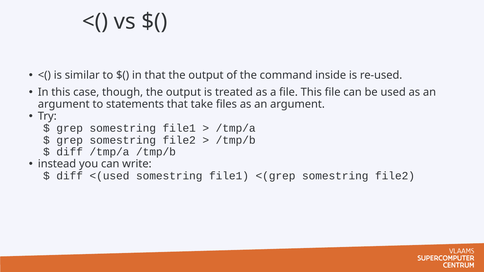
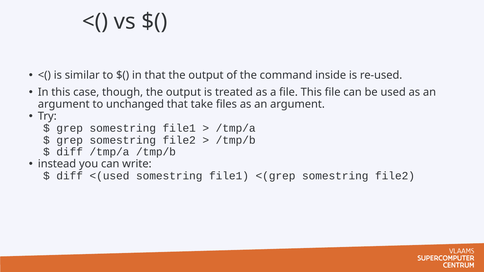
statements: statements -> unchanged
